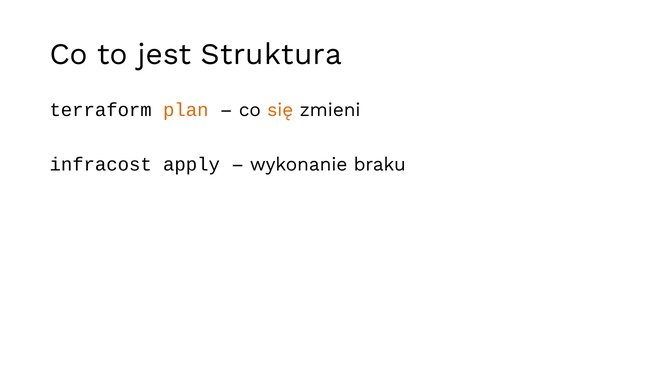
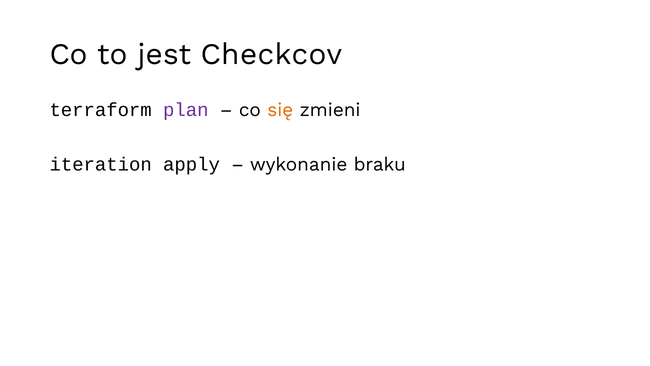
Struktura: Struktura -> Checkcov
plan colour: orange -> purple
infracost: infracost -> iteration
